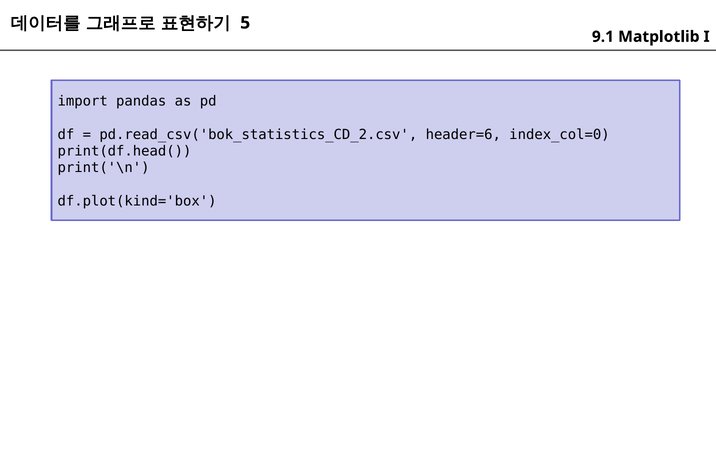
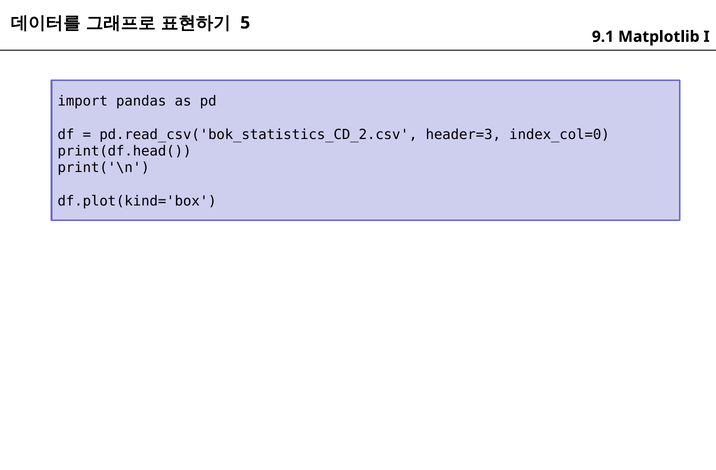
header=6: header=6 -> header=3
